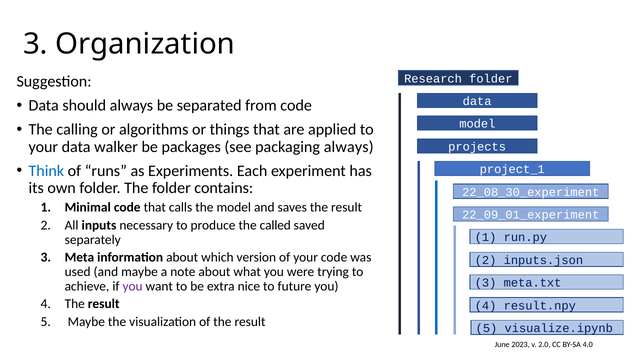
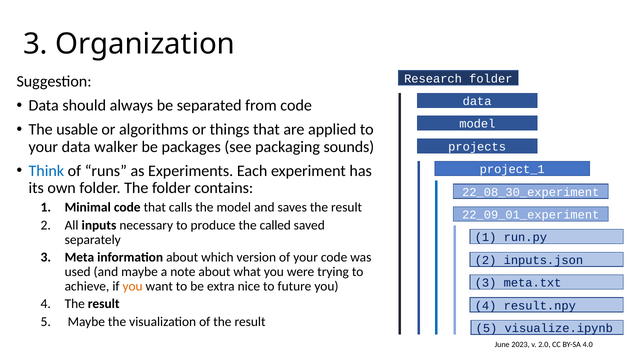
calling: calling -> usable
packaging always: always -> sounds
you at (133, 286) colour: purple -> orange
